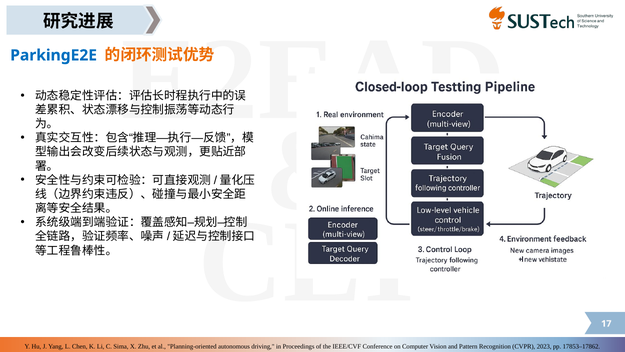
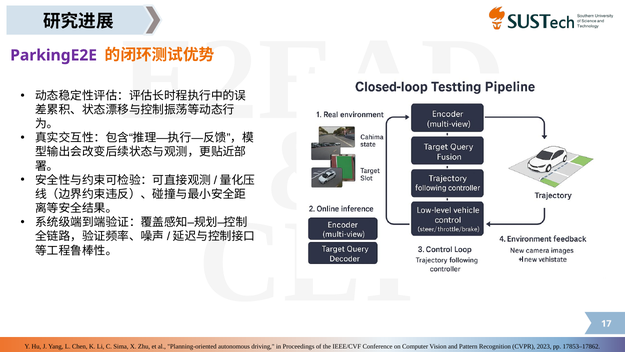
ParkingE2E colour: blue -> purple
